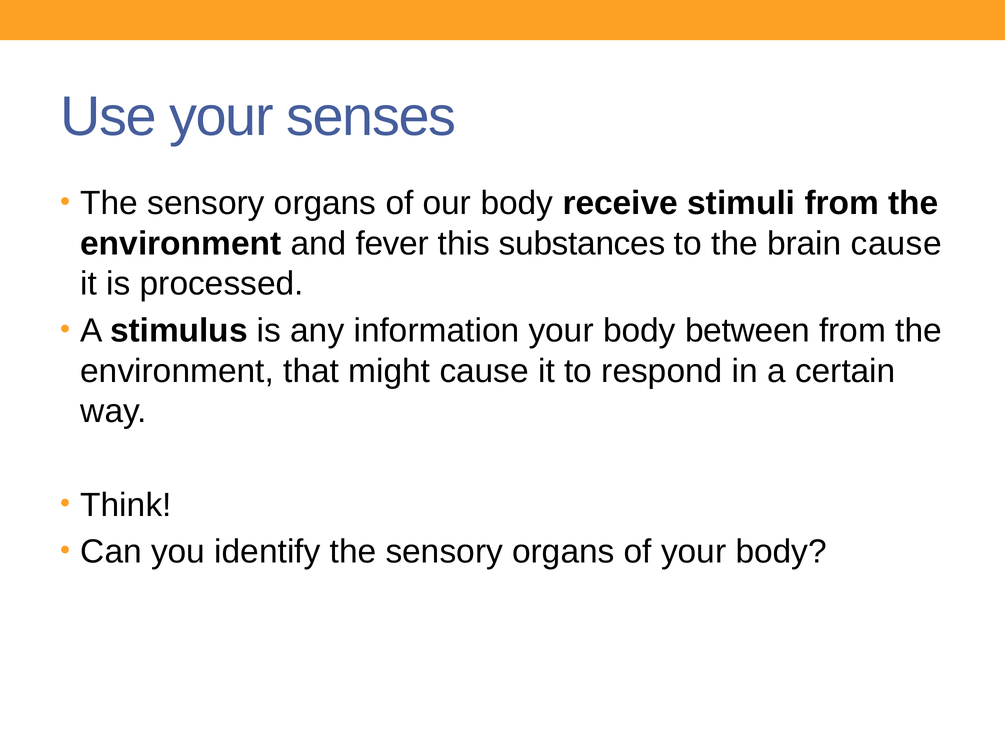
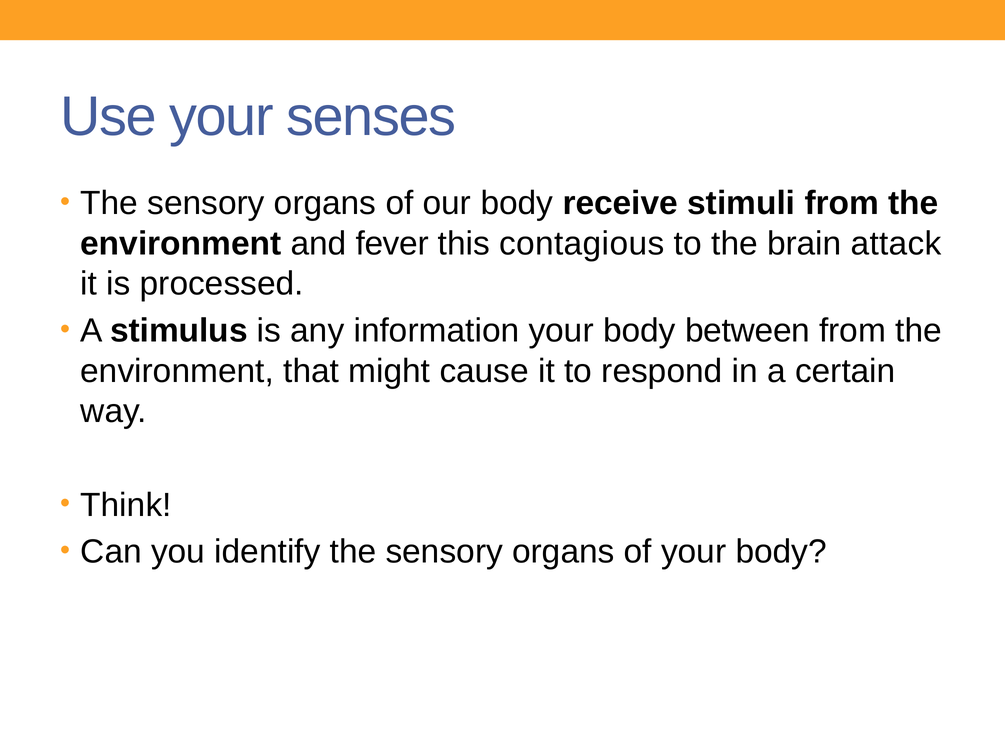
substances: substances -> contagious
brain cause: cause -> attack
